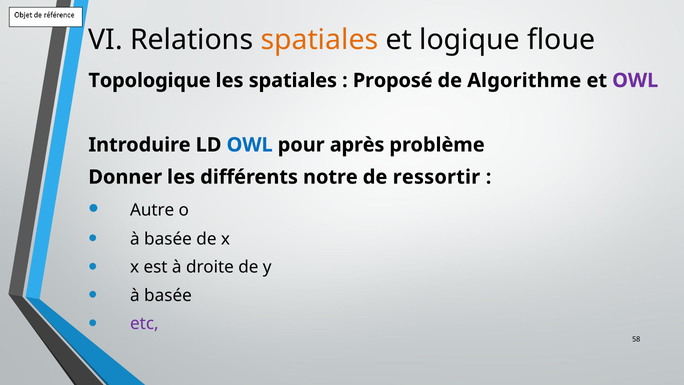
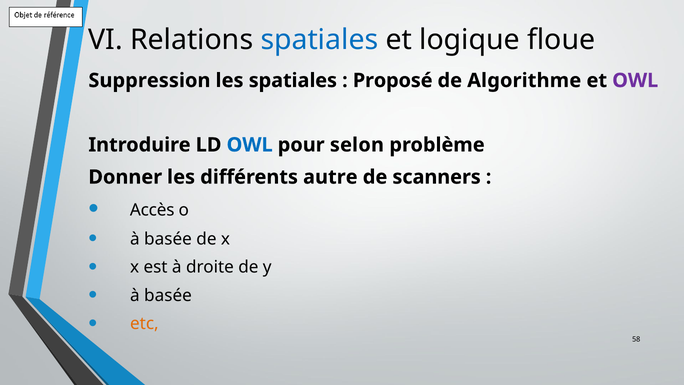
spatiales at (319, 40) colour: orange -> blue
Topologique: Topologique -> Suppression
après: après -> selon
notre: notre -> autre
ressortir: ressortir -> scanners
Autre: Autre -> Accès
etc colour: purple -> orange
